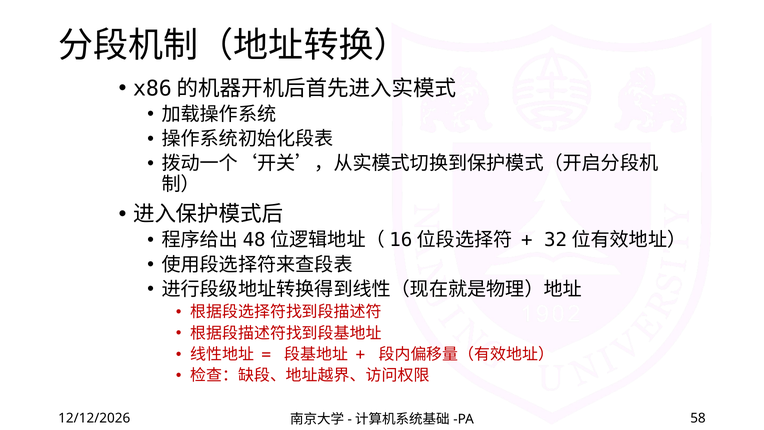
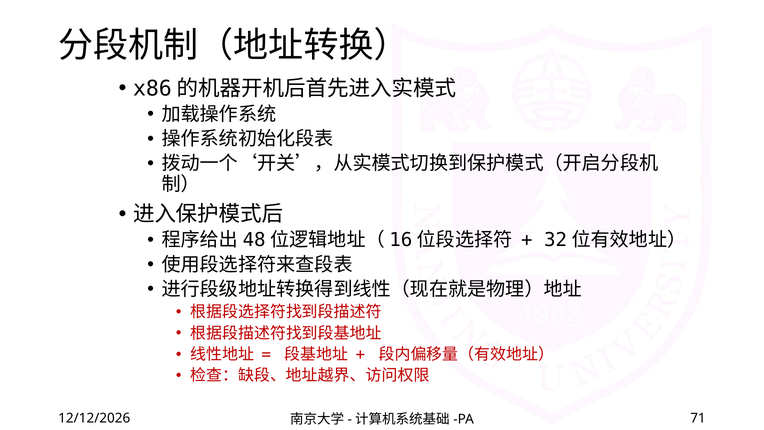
58: 58 -> 71
